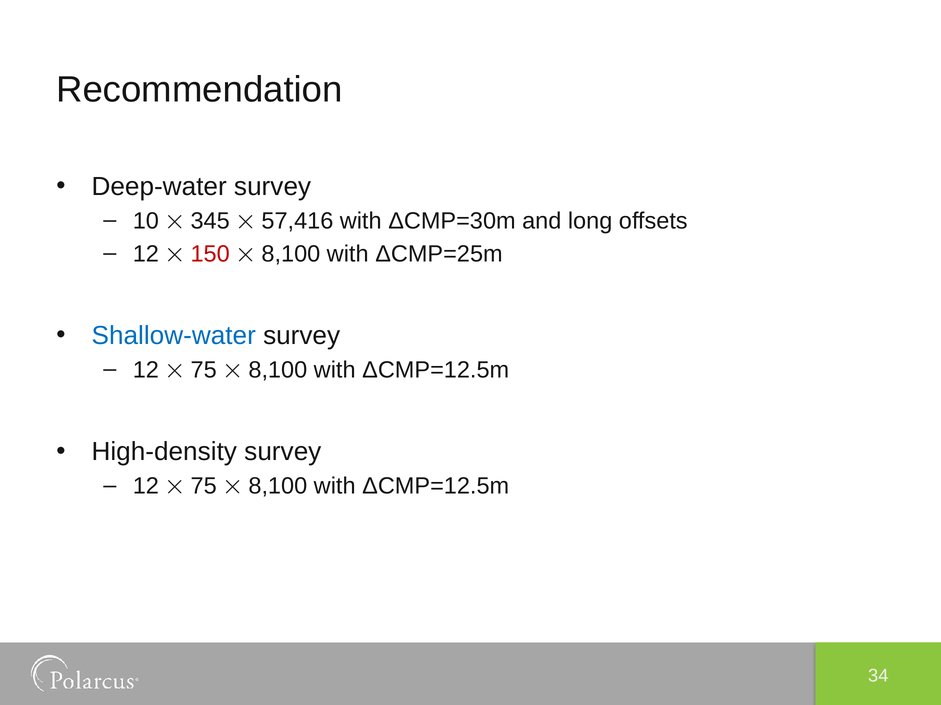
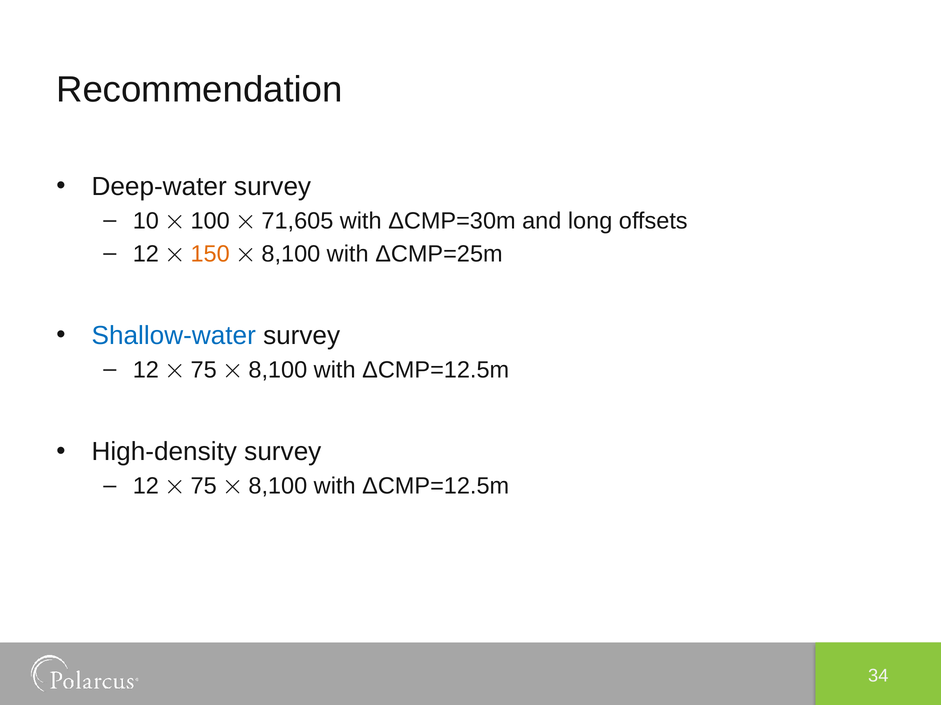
345: 345 -> 100
57,416: 57,416 -> 71,605
150 colour: red -> orange
